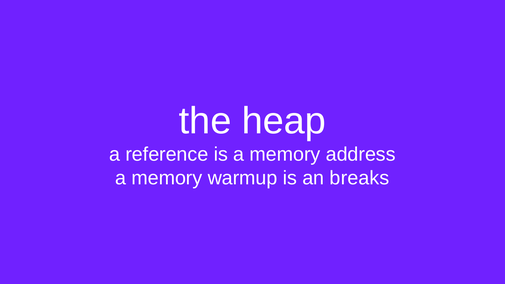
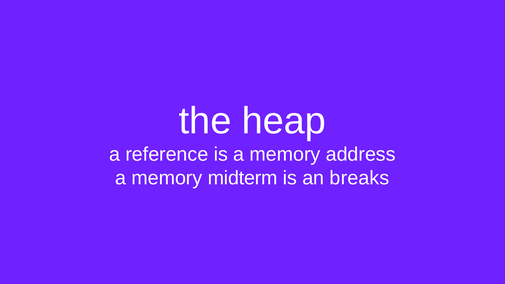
warmup: warmup -> midterm
